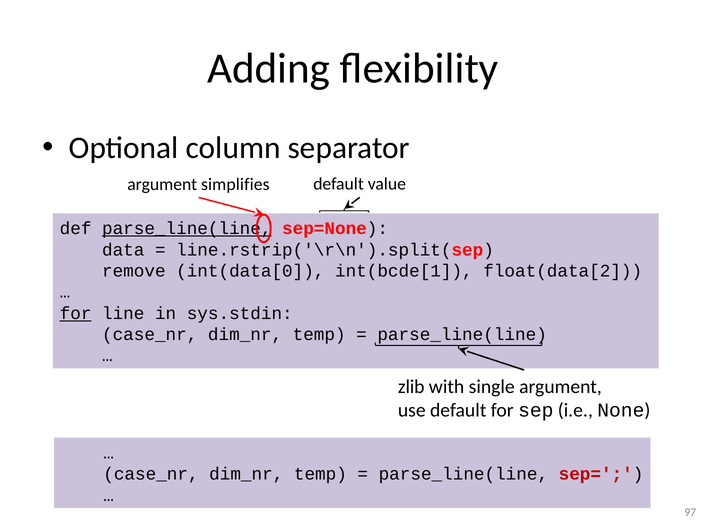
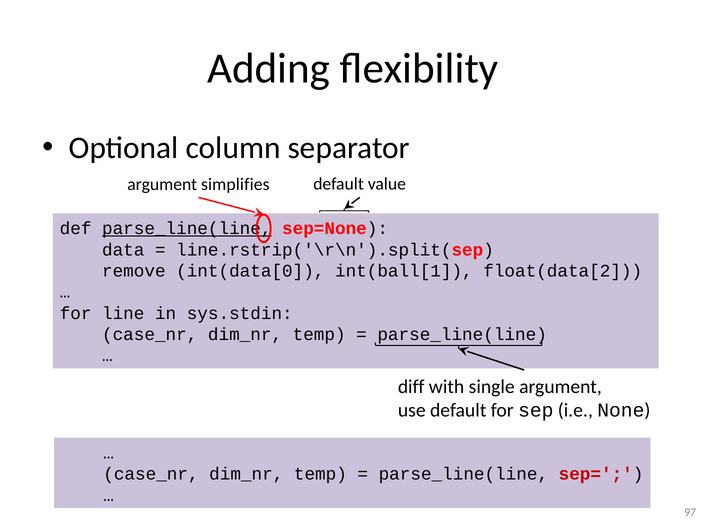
int(bcde[1: int(bcde[1 -> int(ball[1
for at (76, 314) underline: present -> none
zlib: zlib -> diff
